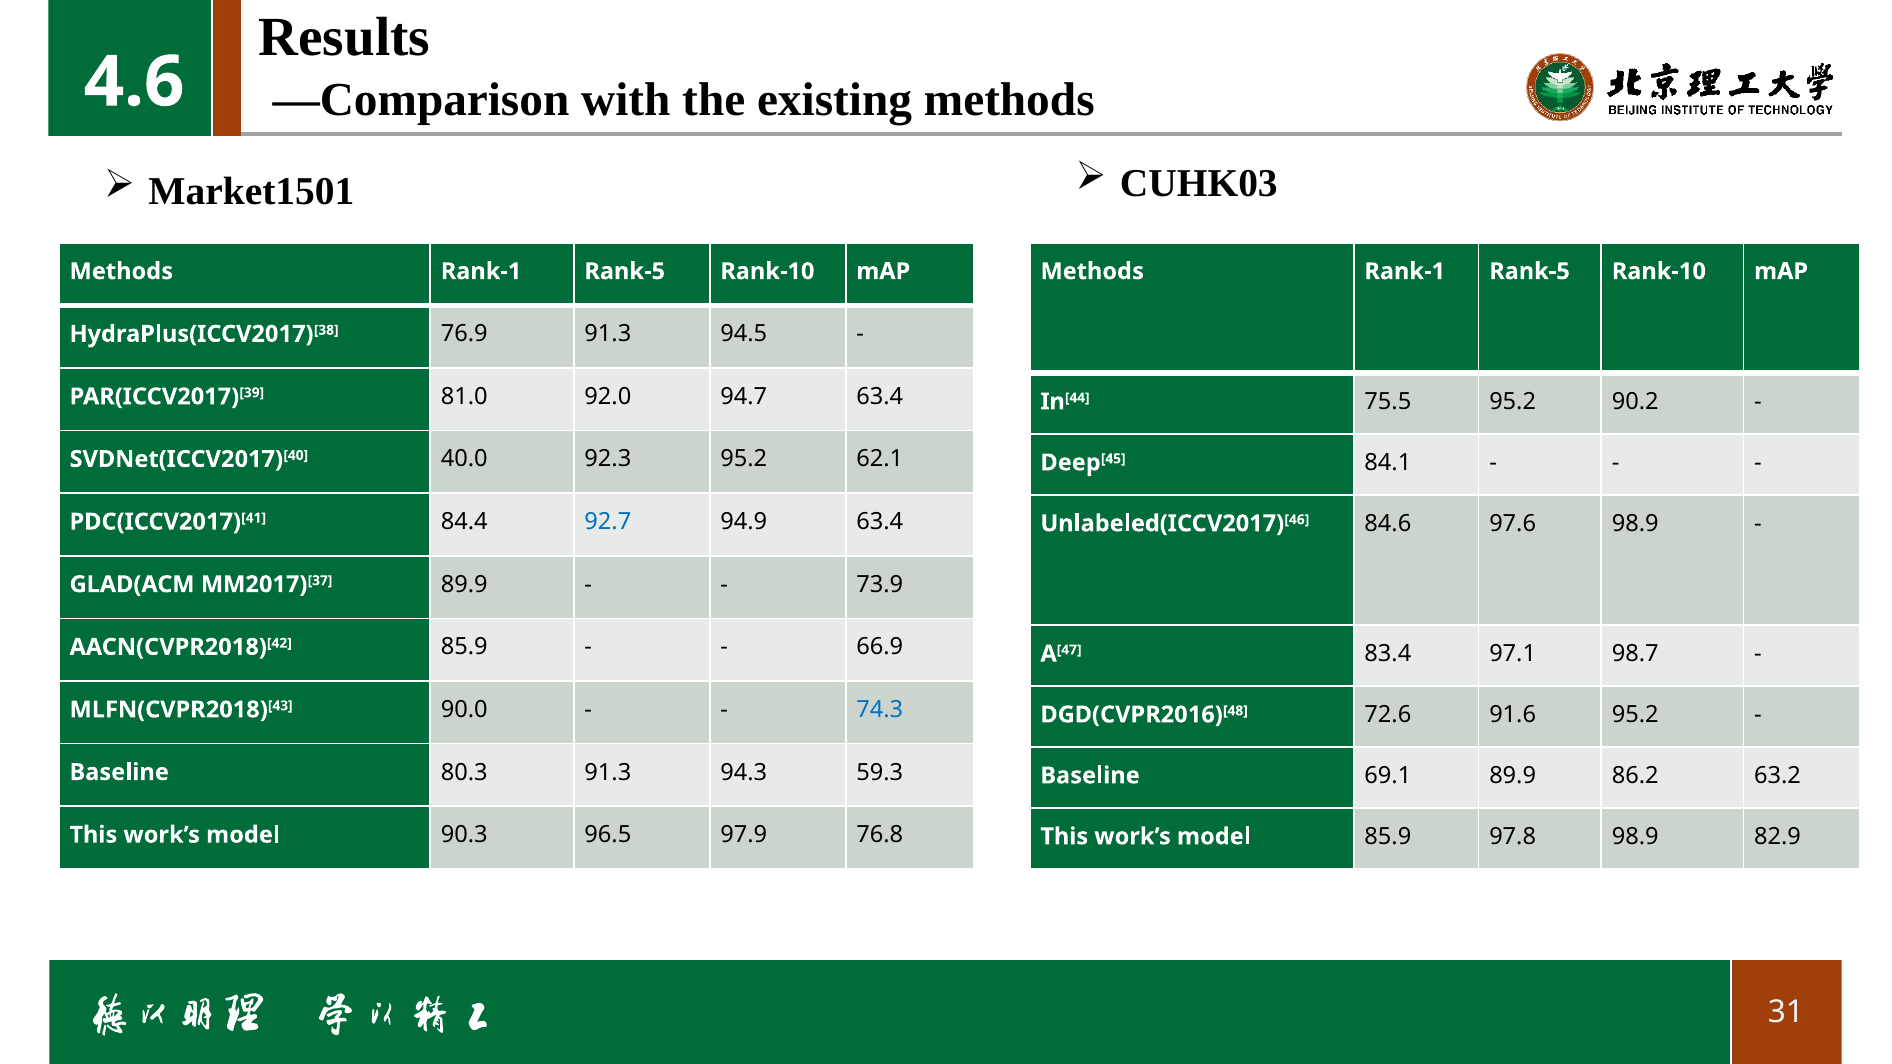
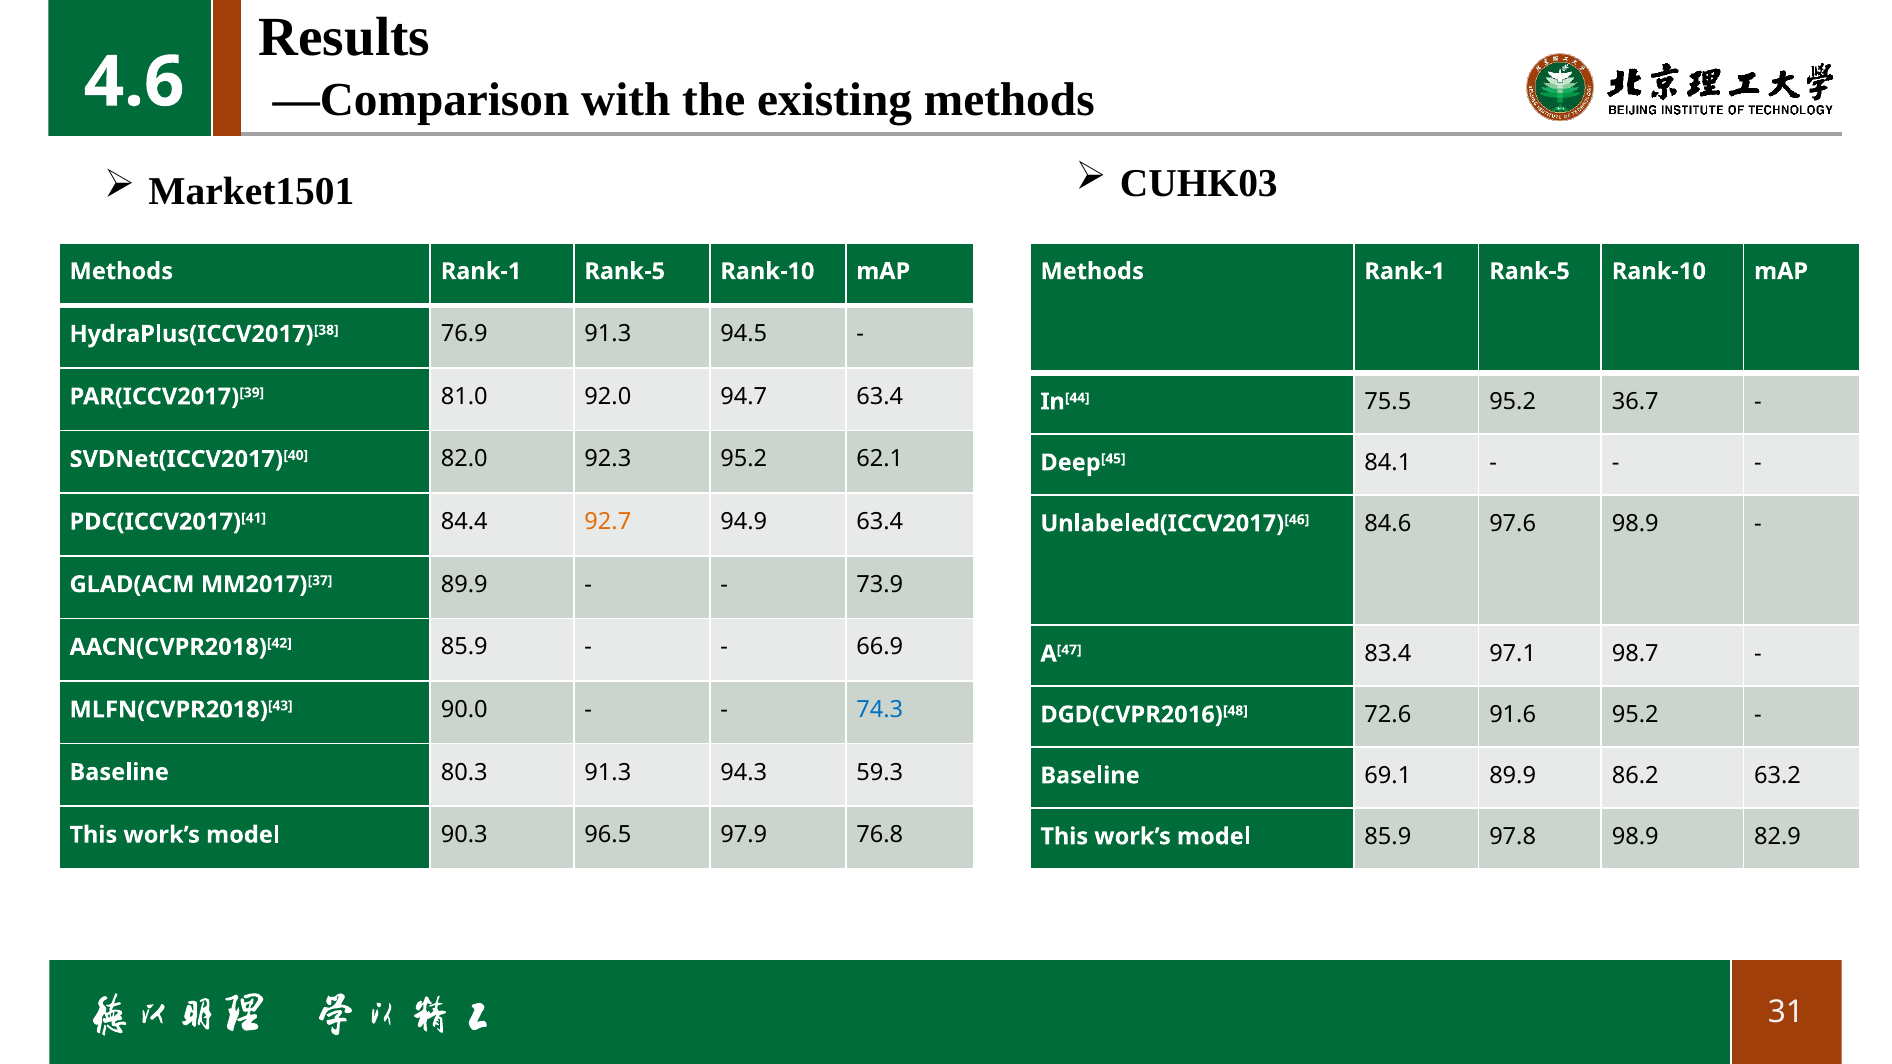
90.2: 90.2 -> 36.7
40.0: 40.0 -> 82.0
92.7 colour: blue -> orange
